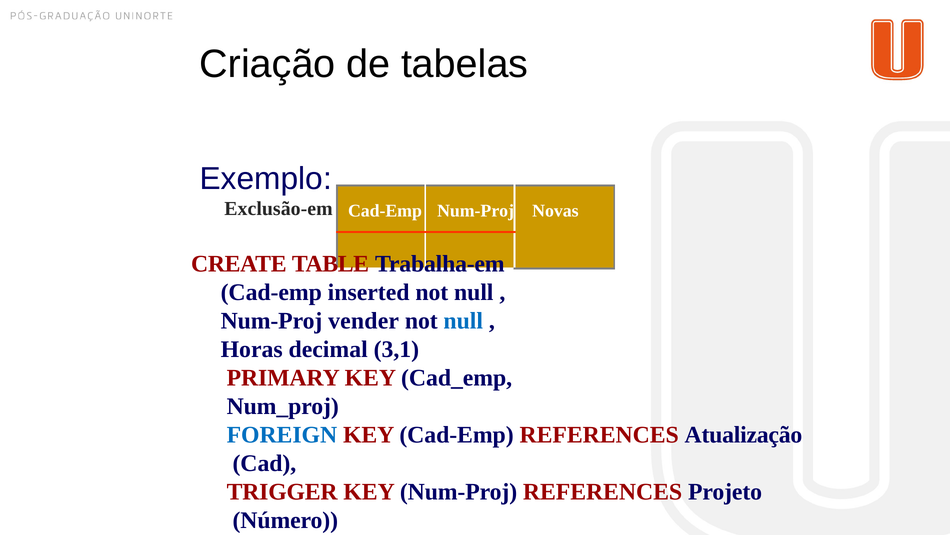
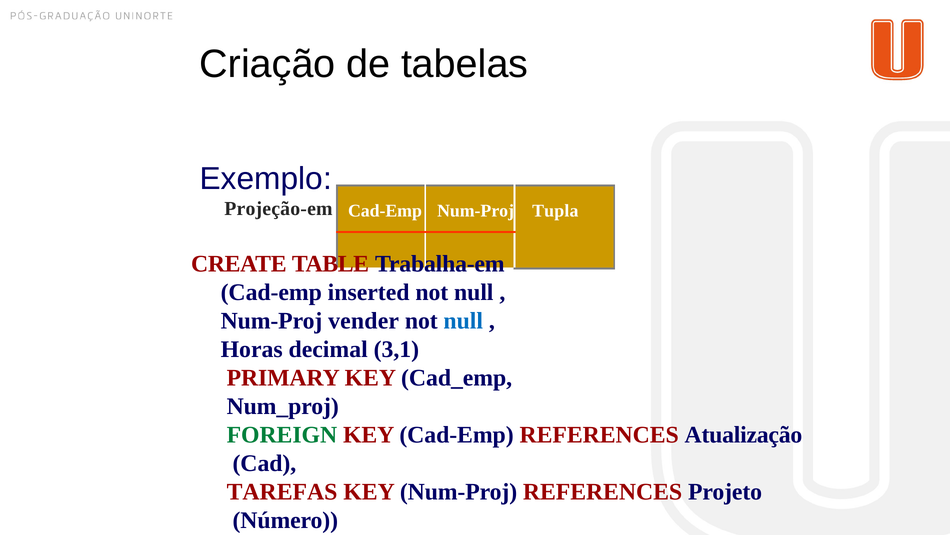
Exclusão-em: Exclusão-em -> Projeção-em
Novas: Novas -> Tupla
FOREIGN colour: blue -> green
TRIGGER: TRIGGER -> TAREFAS
